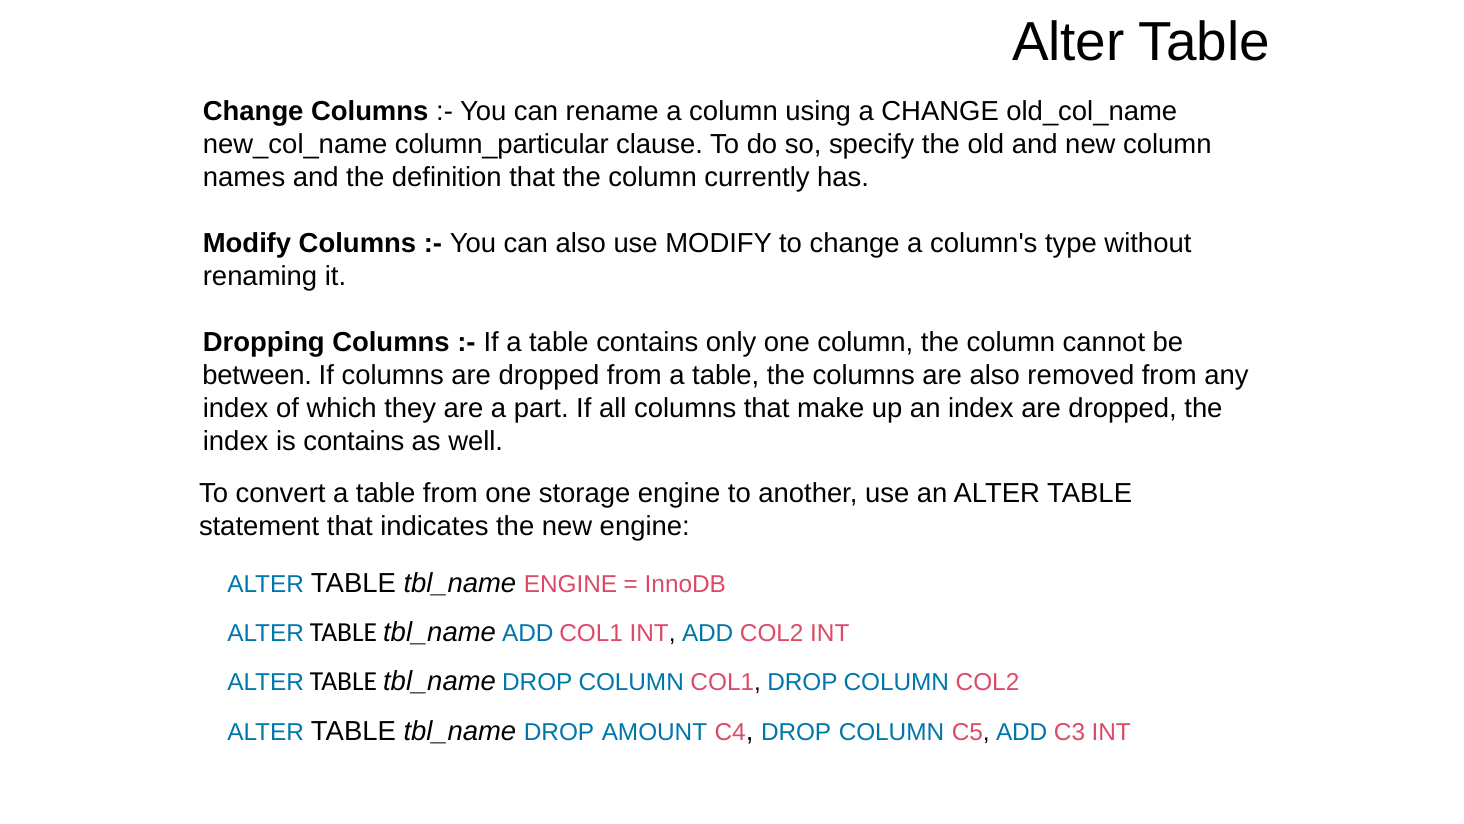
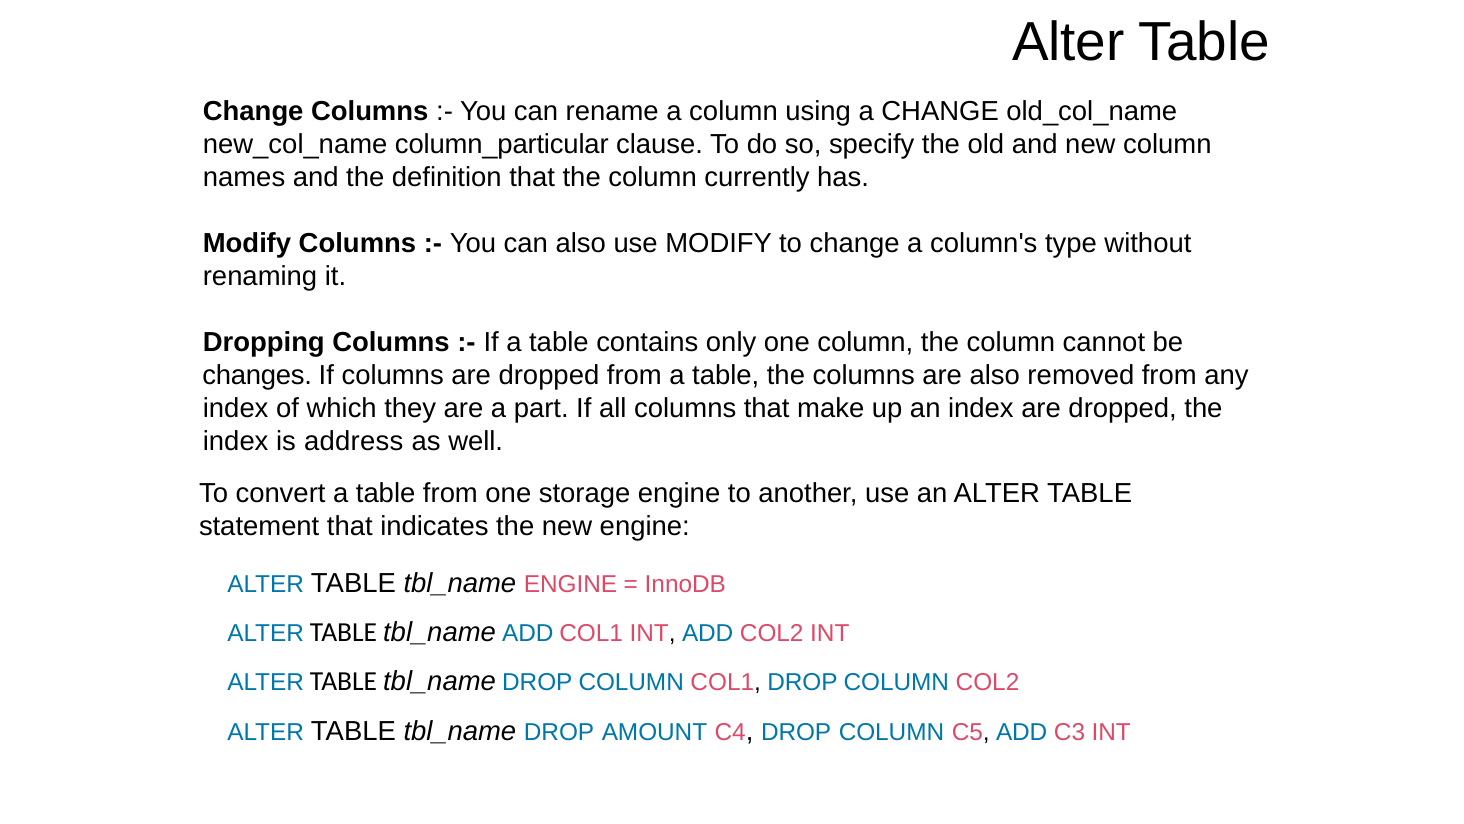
between: between -> changes
is contains: contains -> address
